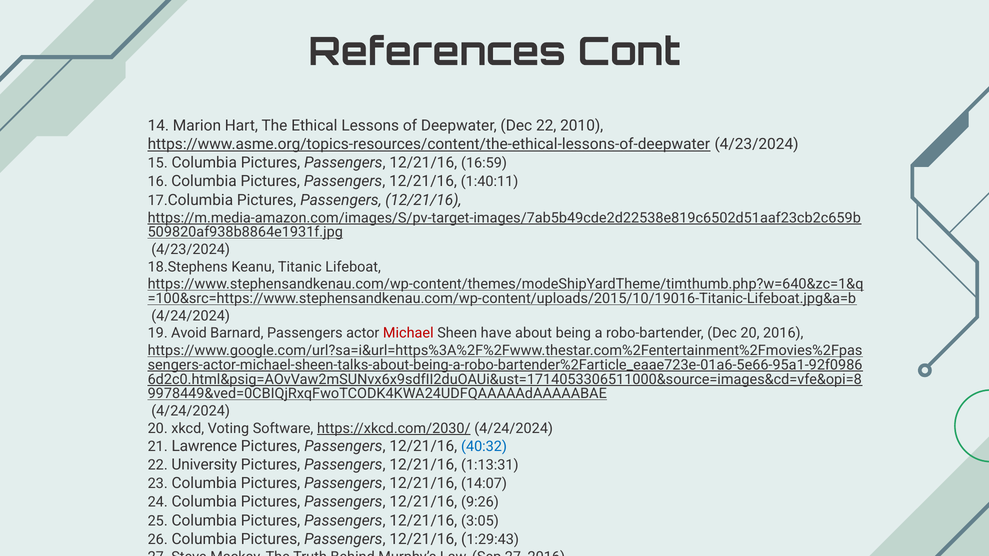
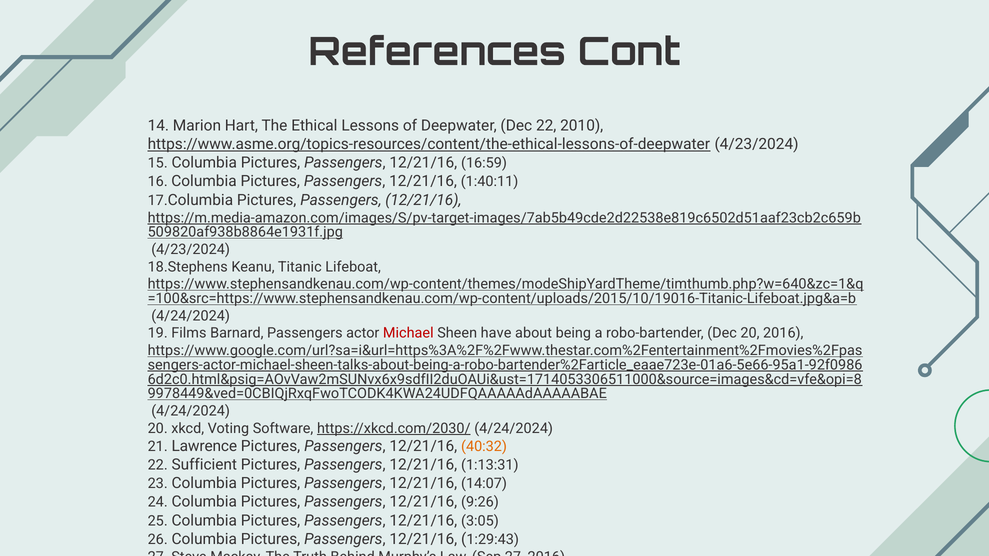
Avoid: Avoid -> Films
40:32 colour: blue -> orange
University: University -> Sufficient
